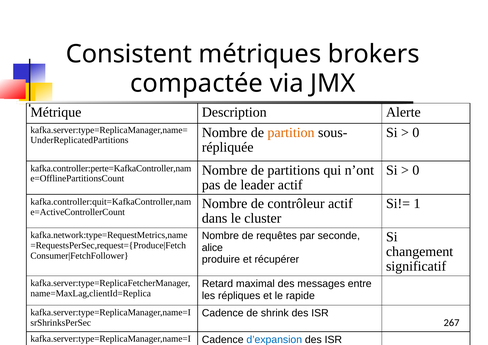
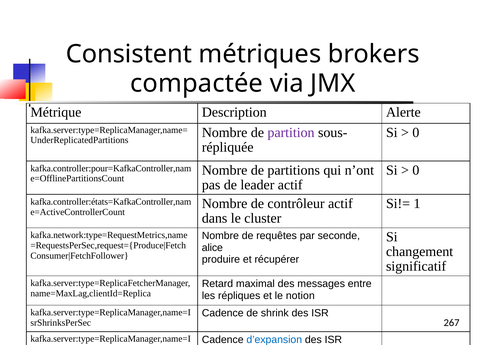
partition colour: orange -> purple
kafka.controller:perte=KafkaController,nam: kafka.controller:perte=KafkaController,nam -> kafka.controller:pour=KafkaController,nam
kafka.controller:quit=KafkaController,nam: kafka.controller:quit=KafkaController,nam -> kafka.controller:états=KafkaController,nam
rapide: rapide -> notion
